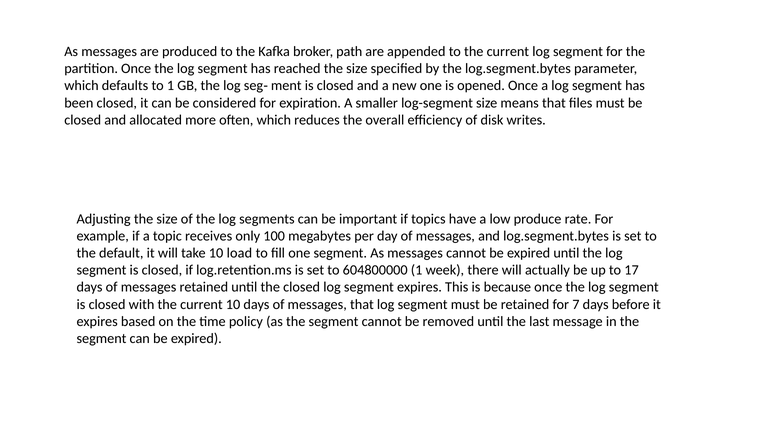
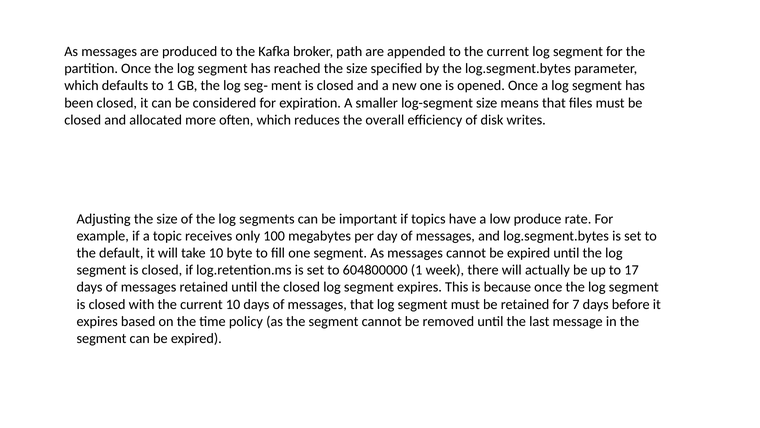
load: load -> byte
